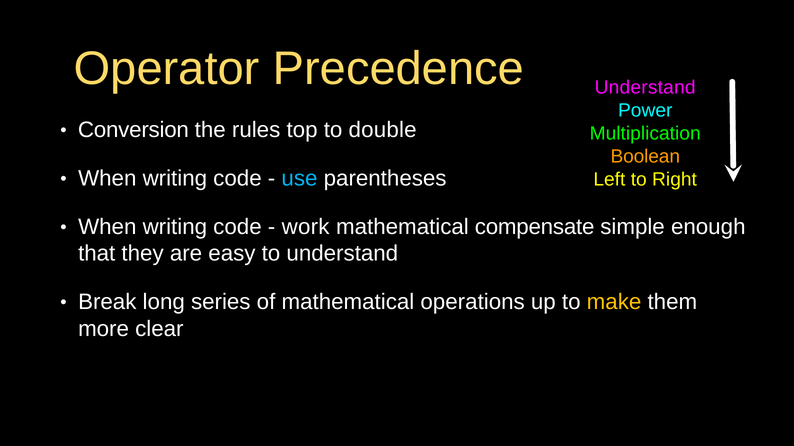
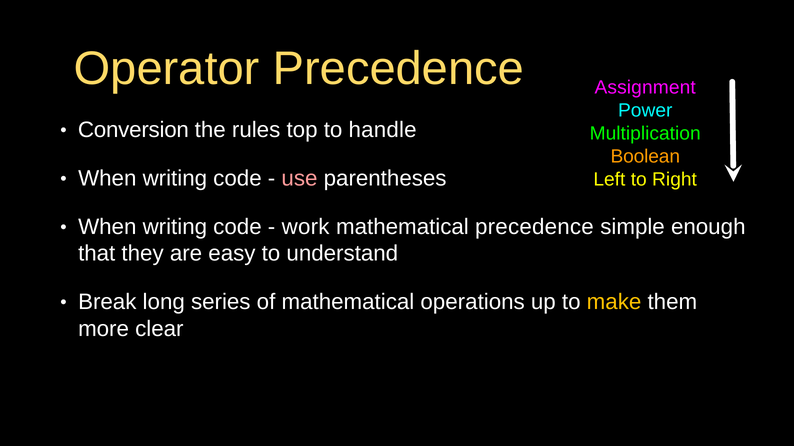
Understand at (645, 87): Understand -> Assignment
double: double -> handle
use colour: light blue -> pink
mathematical compensate: compensate -> precedence
